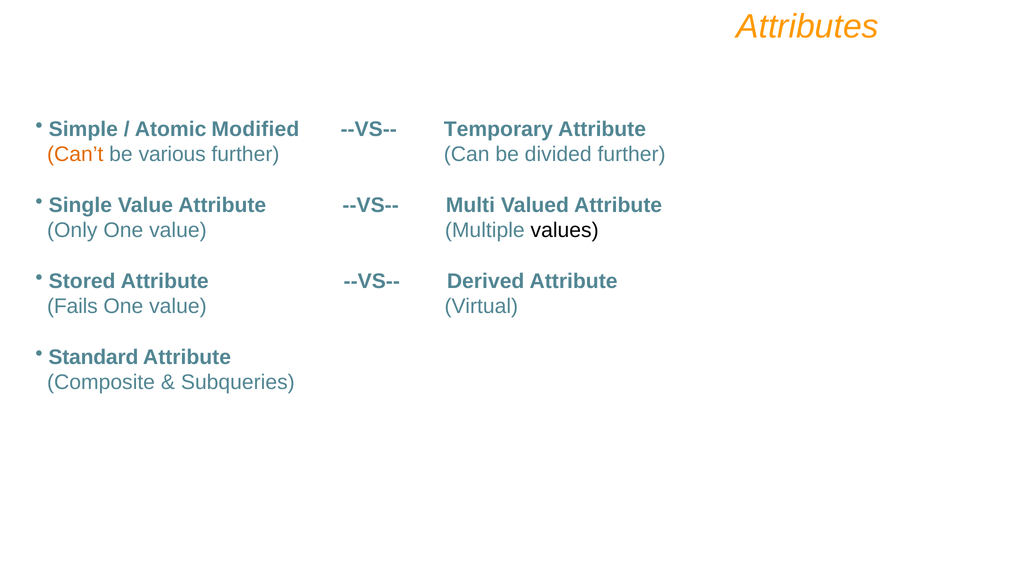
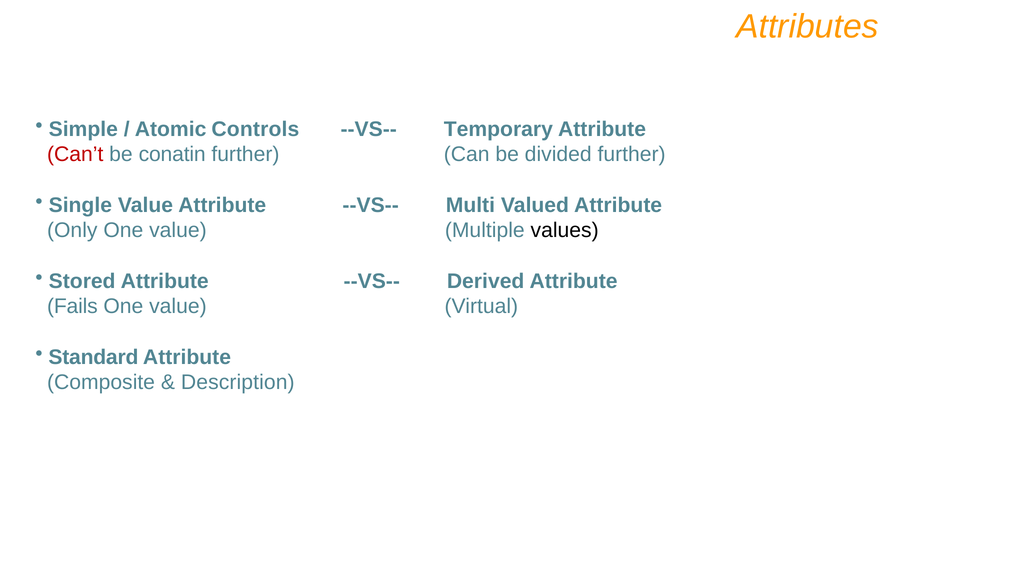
Modified: Modified -> Controls
Can’t colour: orange -> red
various: various -> conatin
Subqueries: Subqueries -> Description
